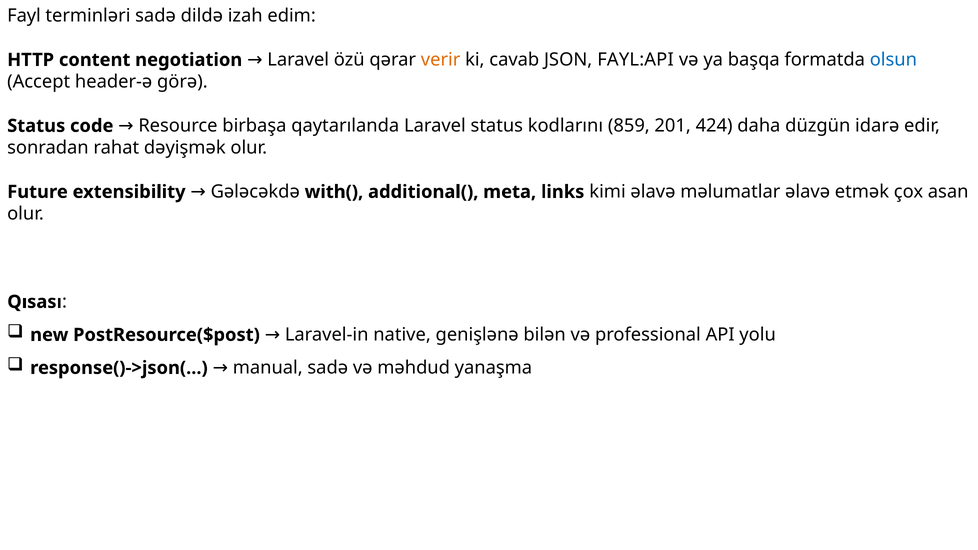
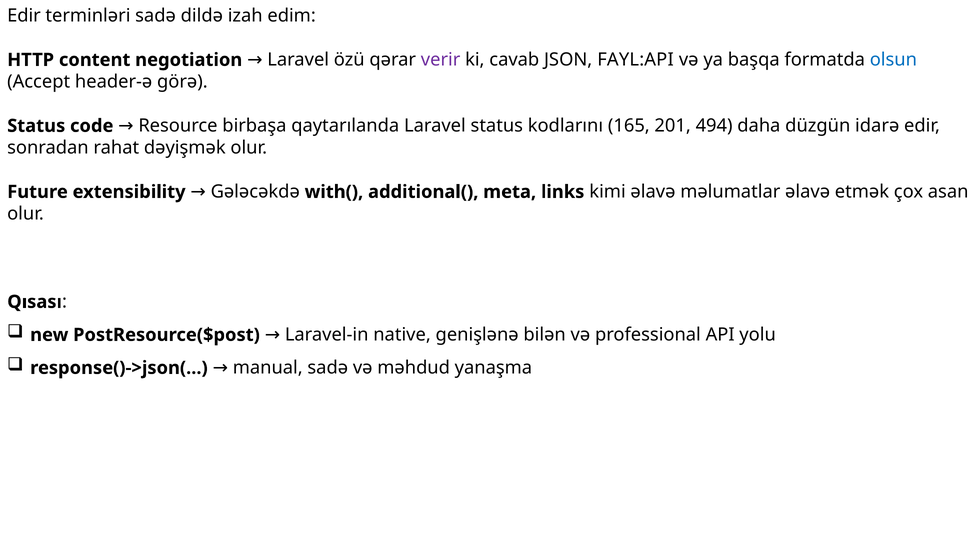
Fayl at (24, 16): Fayl -> Edir
verir colour: orange -> purple
859: 859 -> 165
424: 424 -> 494
